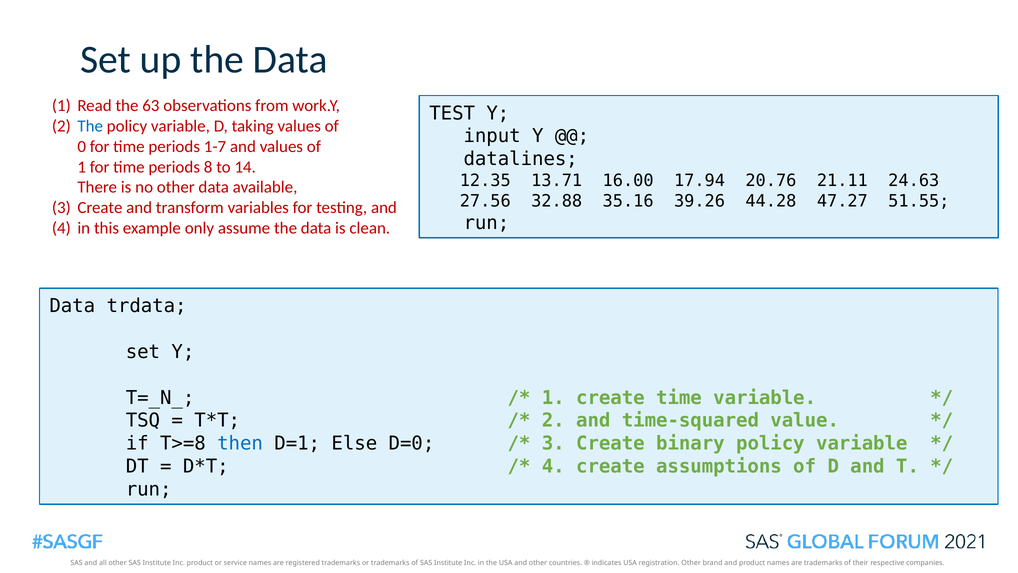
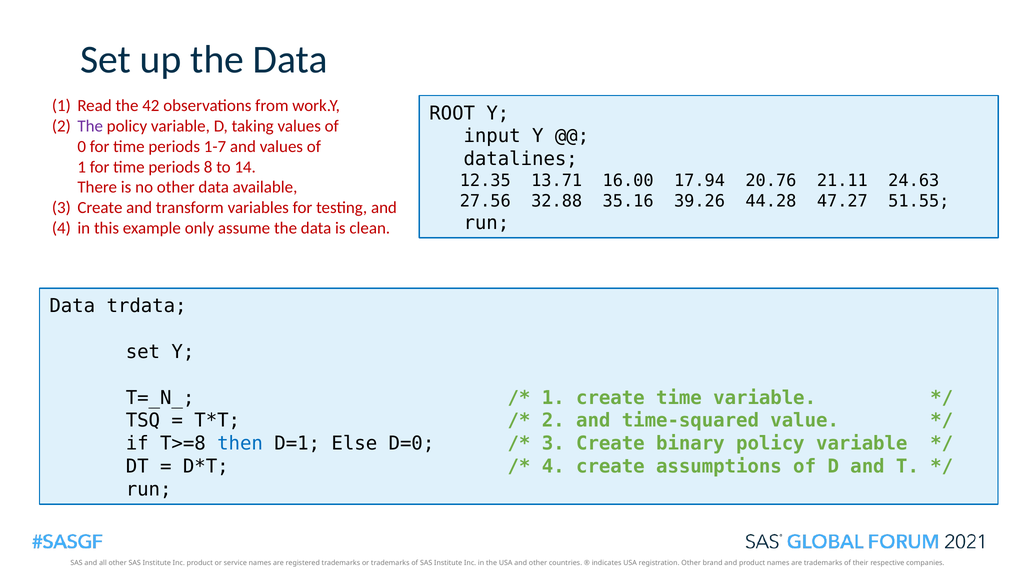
63: 63 -> 42
TEST: TEST -> ROOT
The at (90, 126) colour: blue -> purple
